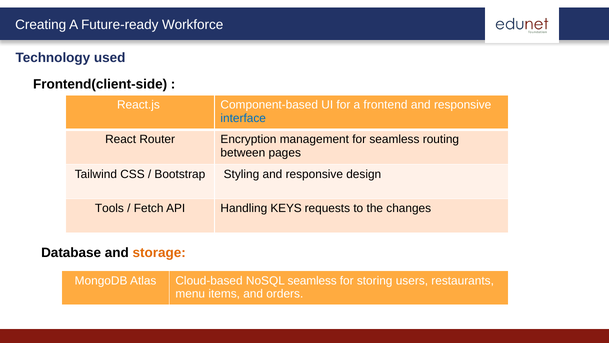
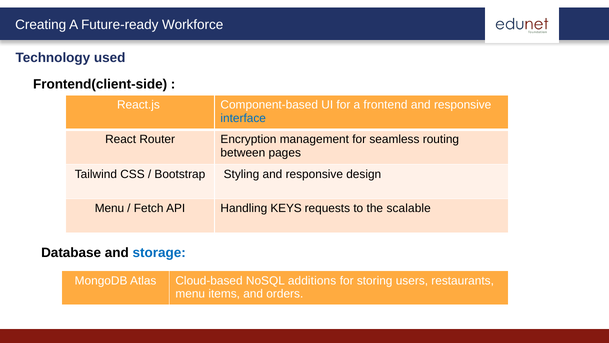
Tools at (109, 208): Tools -> Menu
changes: changes -> scalable
storage colour: orange -> blue
NoSQL seamless: seamless -> additions
